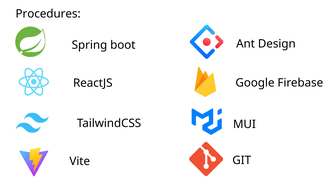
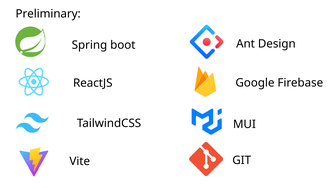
Procedures: Procedures -> Preliminary
